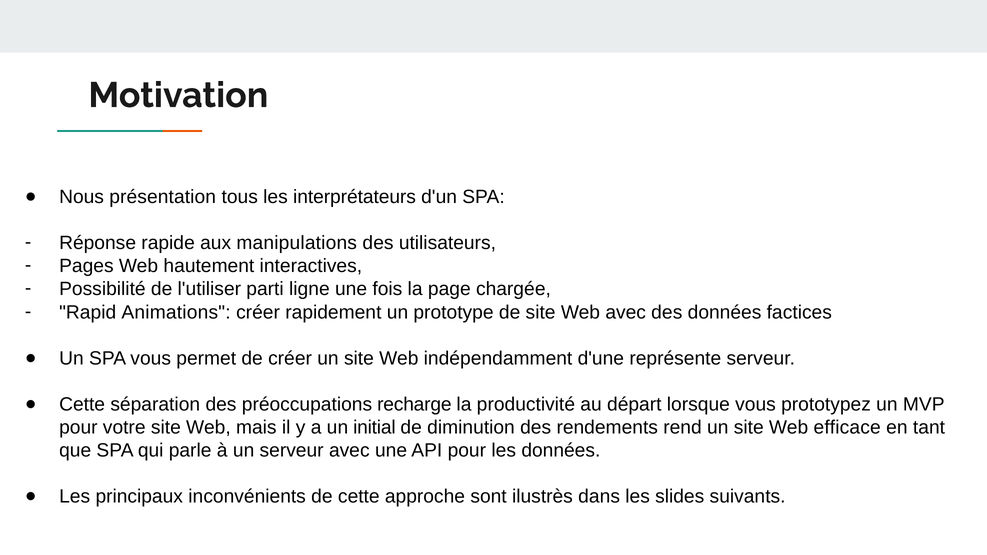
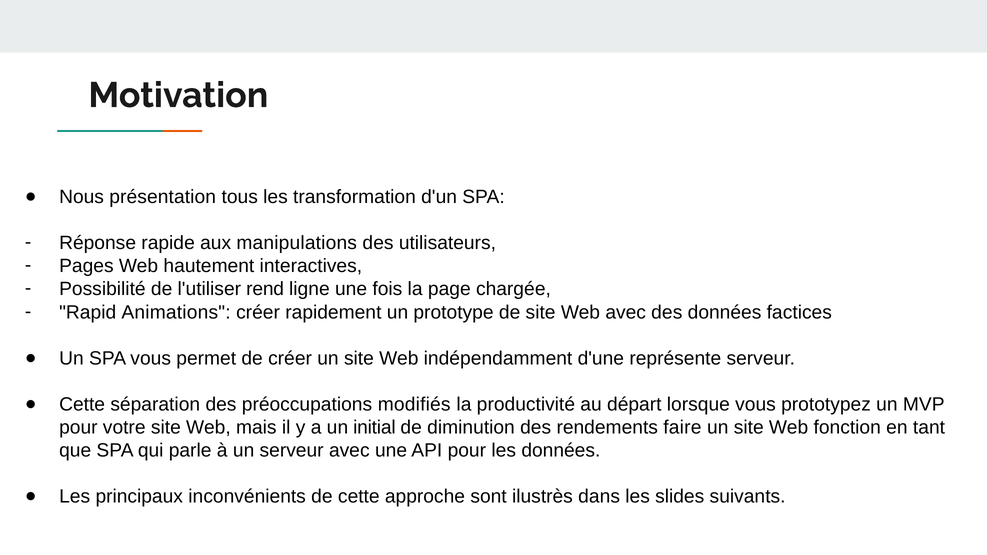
interprétateurs: interprétateurs -> transformation
parti: parti -> rend
recharge: recharge -> modifiés
rend: rend -> faire
efficace: efficace -> fonction
